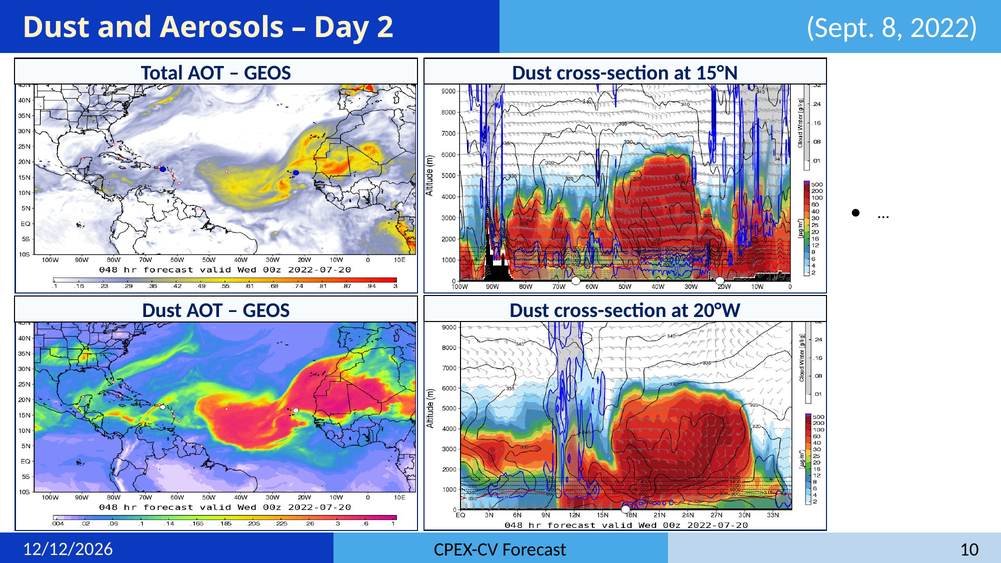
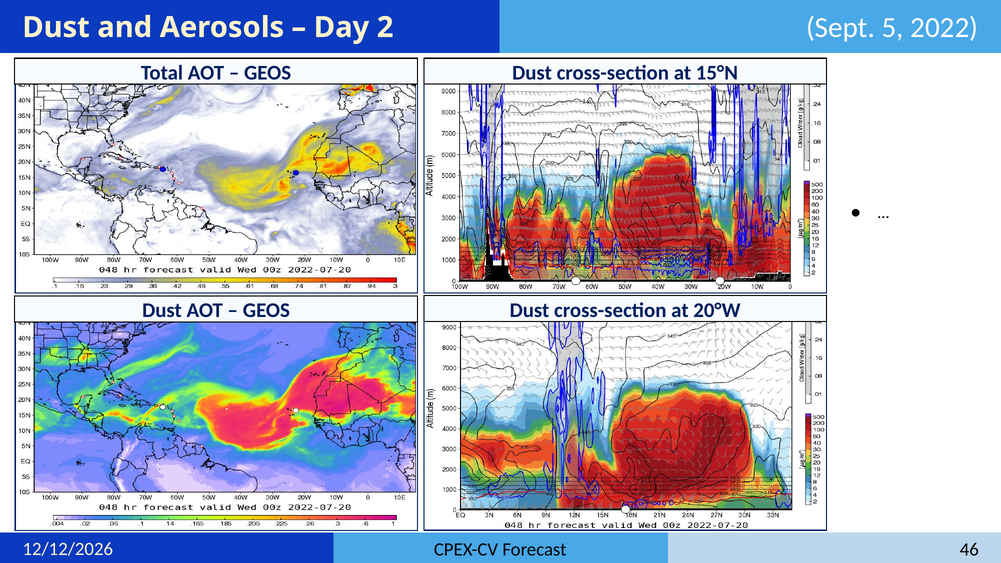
8: 8 -> 5
10: 10 -> 46
